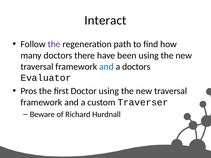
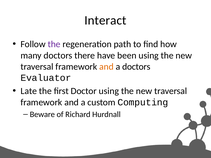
and at (106, 67) colour: blue -> orange
Pros: Pros -> Late
Traverser: Traverser -> Computing
